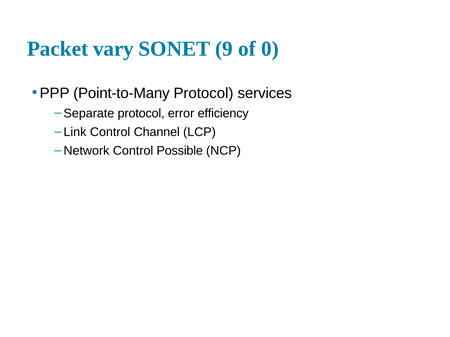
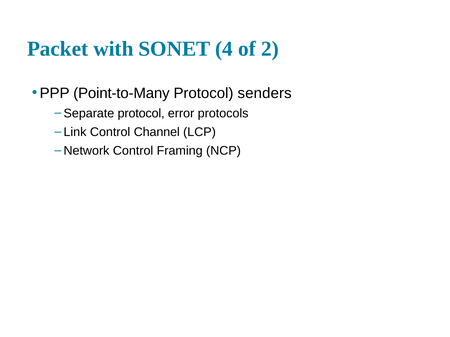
vary: vary -> with
9: 9 -> 4
0: 0 -> 2
services: services -> senders
efficiency: efficiency -> protocols
Possible: Possible -> Framing
